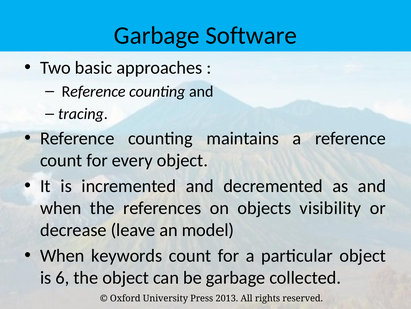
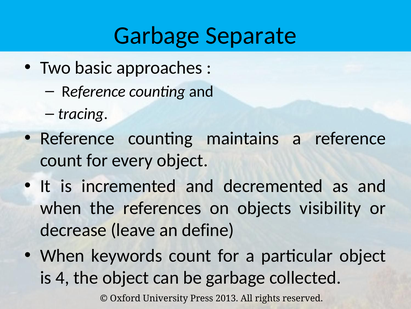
Software: Software -> Separate
model: model -> define
6: 6 -> 4
